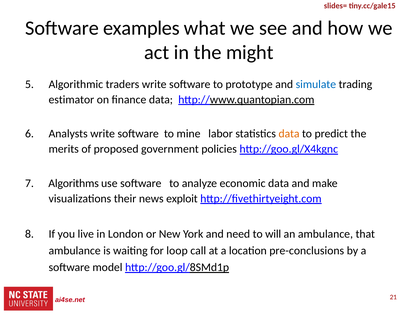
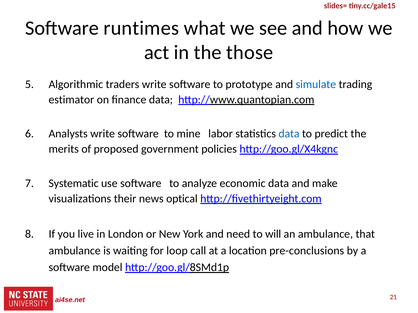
examples: examples -> runtimes
might: might -> those
data at (289, 134) colour: orange -> blue
Algorithms: Algorithms -> Systematic
exploit: exploit -> optical
